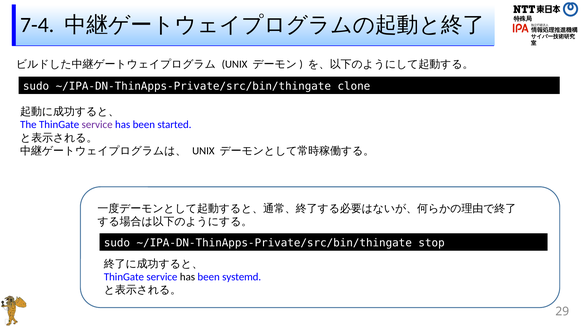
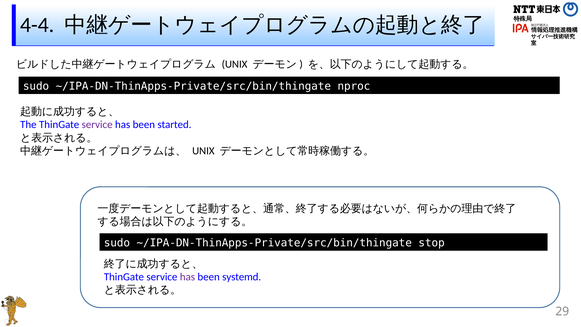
7-4: 7-4 -> 4-4
clone: clone -> nproc
has at (187, 277) colour: black -> purple
